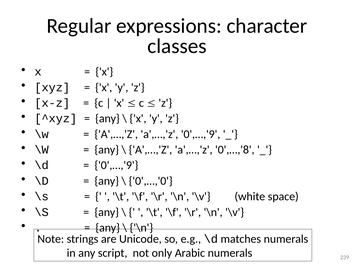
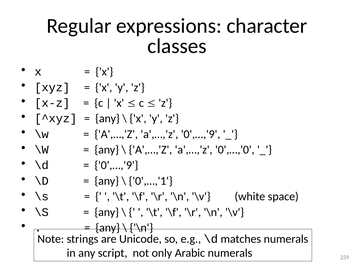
0',…,'8: 0',…,'8 -> 0',…,'0
0',…,'0: 0',…,'0 -> 0',…,'1
